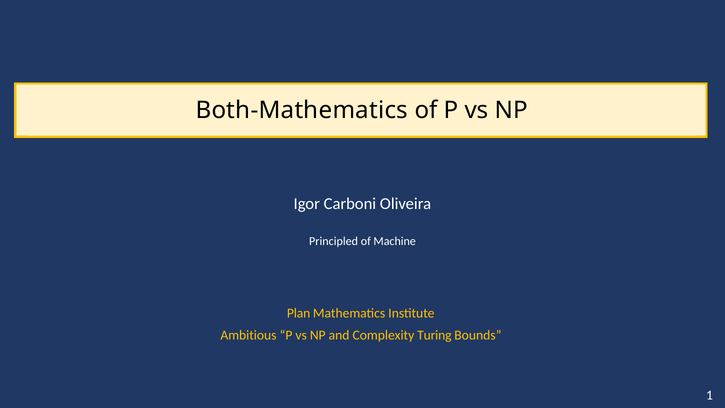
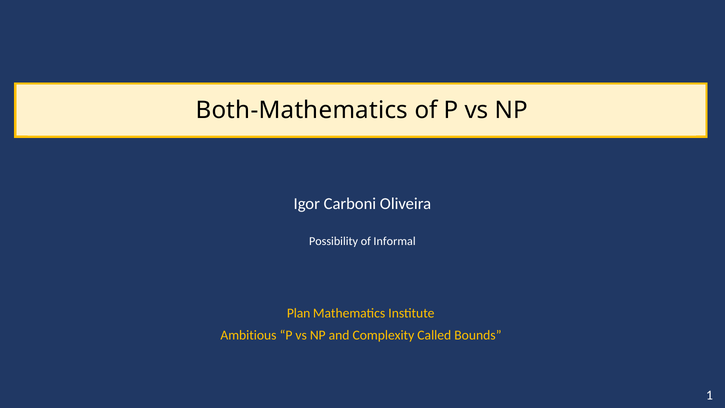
Principled: Principled -> Possibility
Machine: Machine -> Informal
Turing: Turing -> Called
